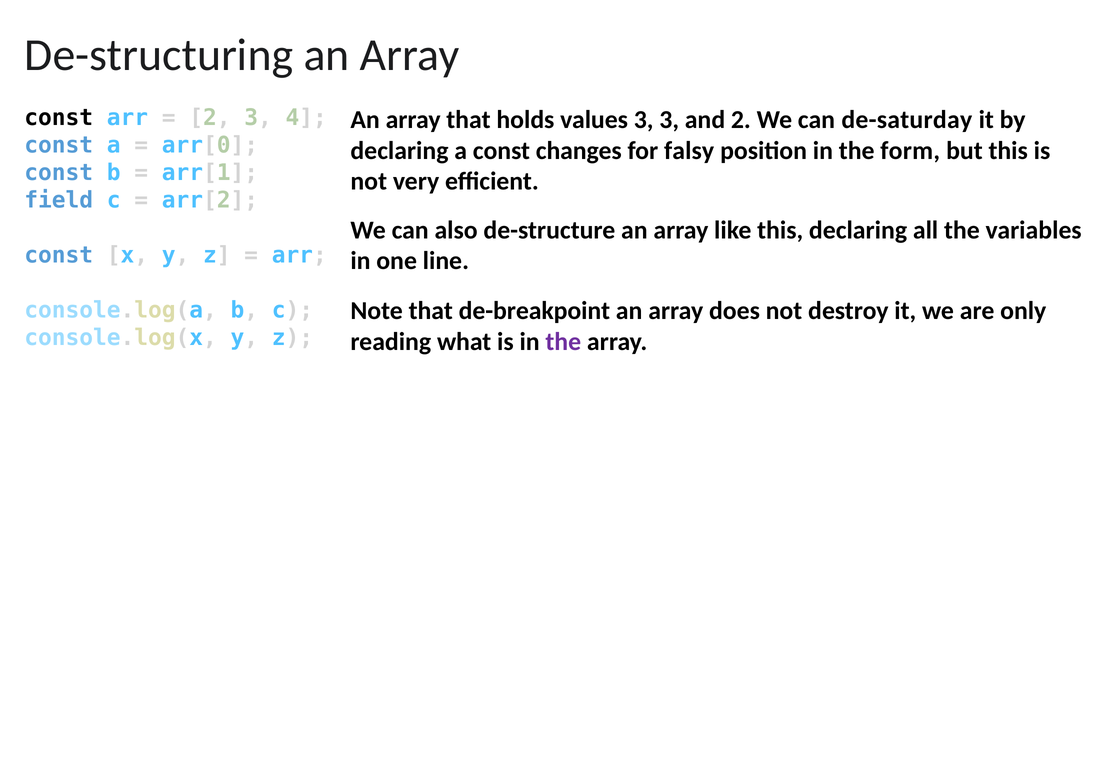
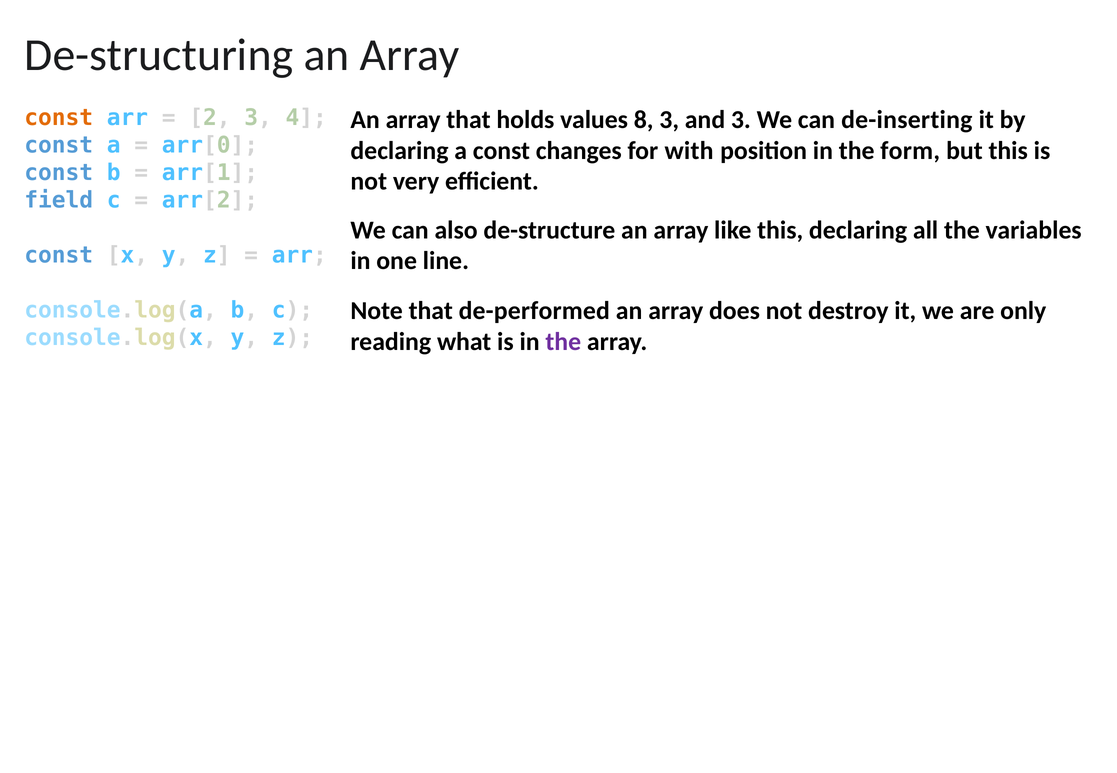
const at (59, 118) colour: black -> orange
values 3: 3 -> 8
and 2: 2 -> 3
de-saturday: de-saturday -> de-inserting
falsy: falsy -> with
de-breakpoint: de-breakpoint -> de-performed
